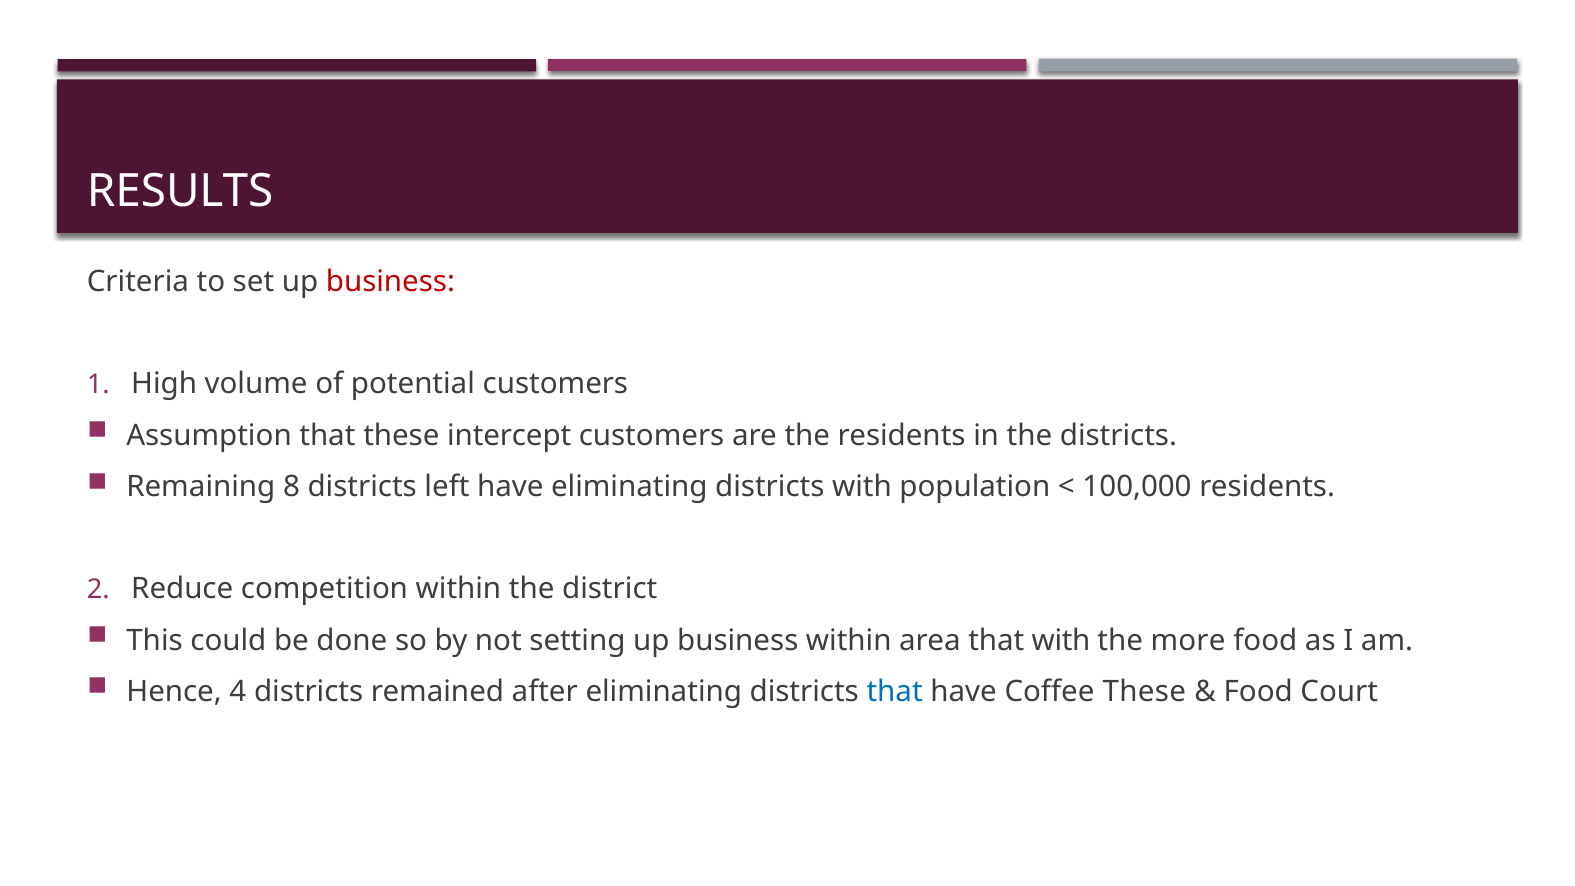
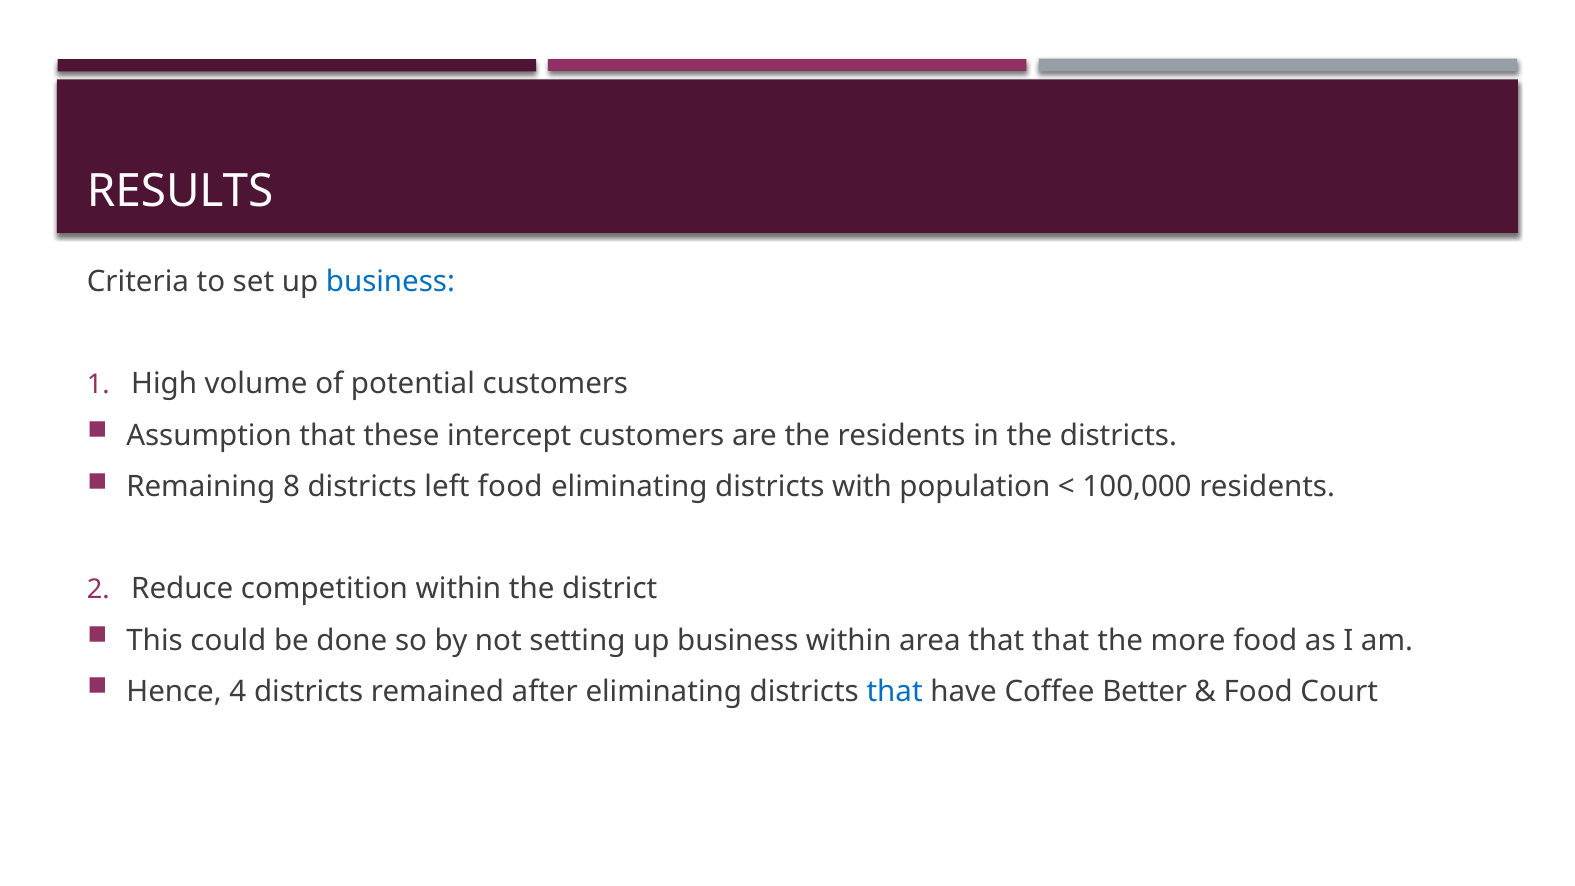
business at (390, 282) colour: red -> blue
left have: have -> food
that with: with -> that
Coffee These: These -> Better
